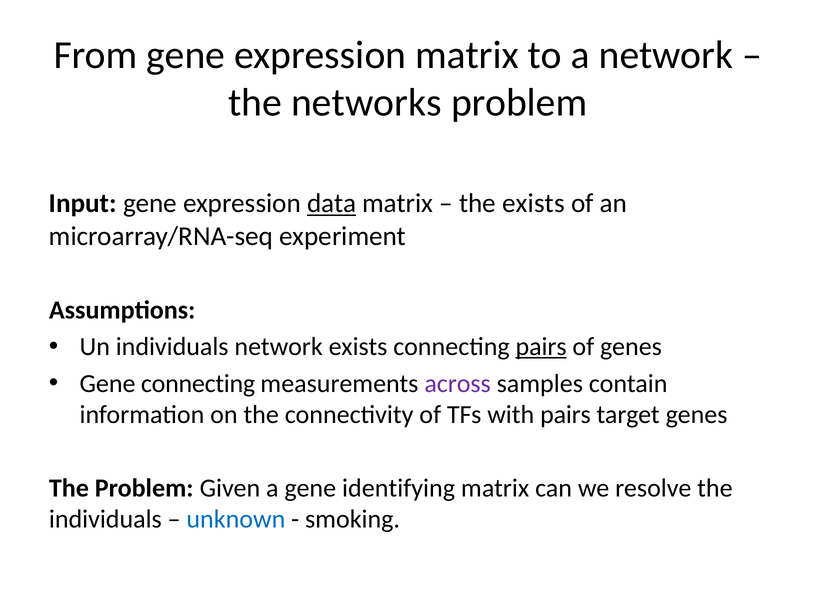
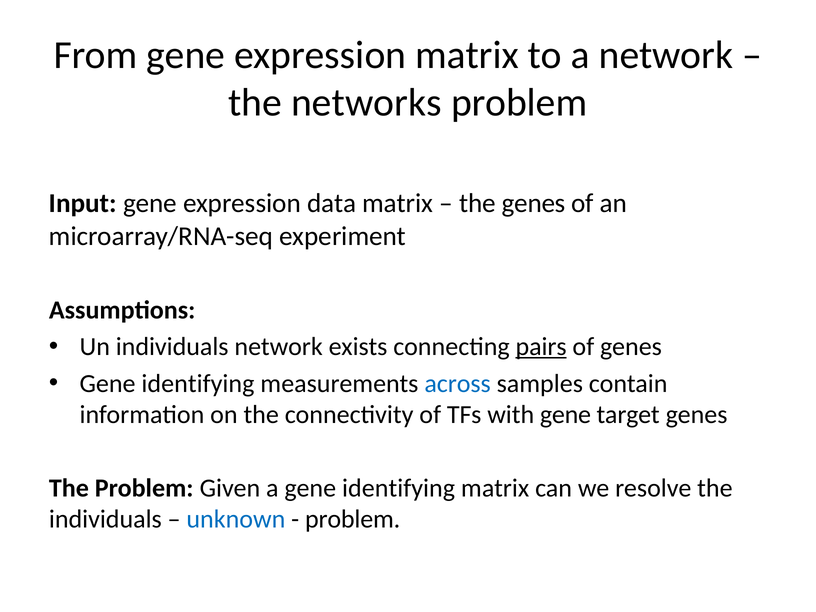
data underline: present -> none
the exists: exists -> genes
connecting at (198, 383): connecting -> identifying
across colour: purple -> blue
with pairs: pairs -> gene
smoking at (353, 519): smoking -> problem
